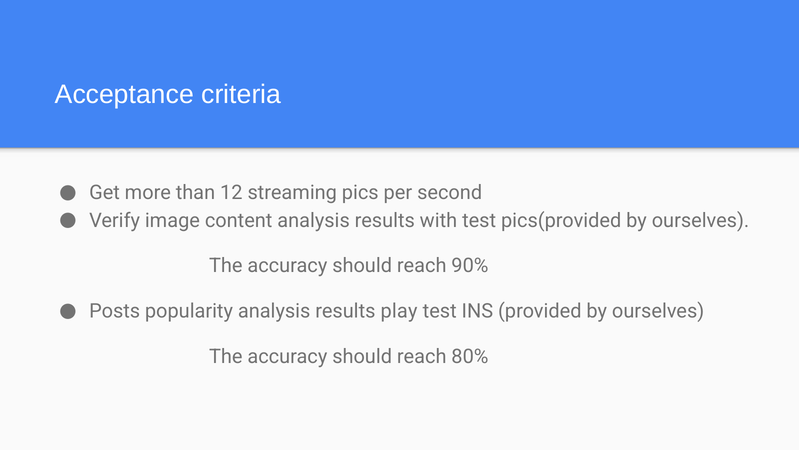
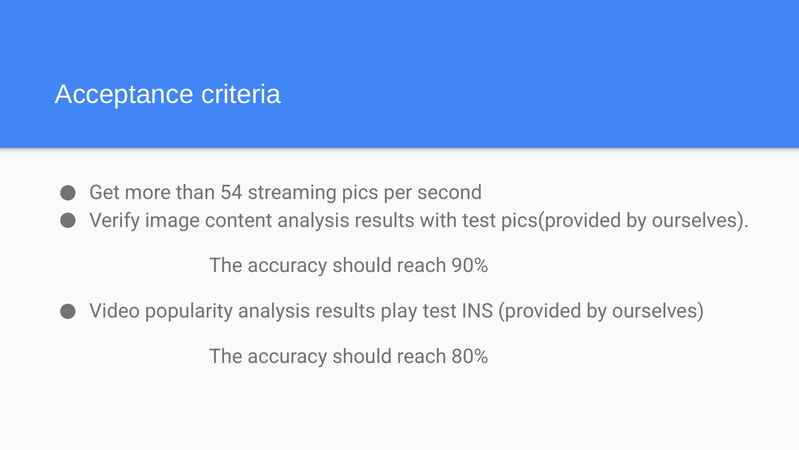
12: 12 -> 54
Posts: Posts -> Video
